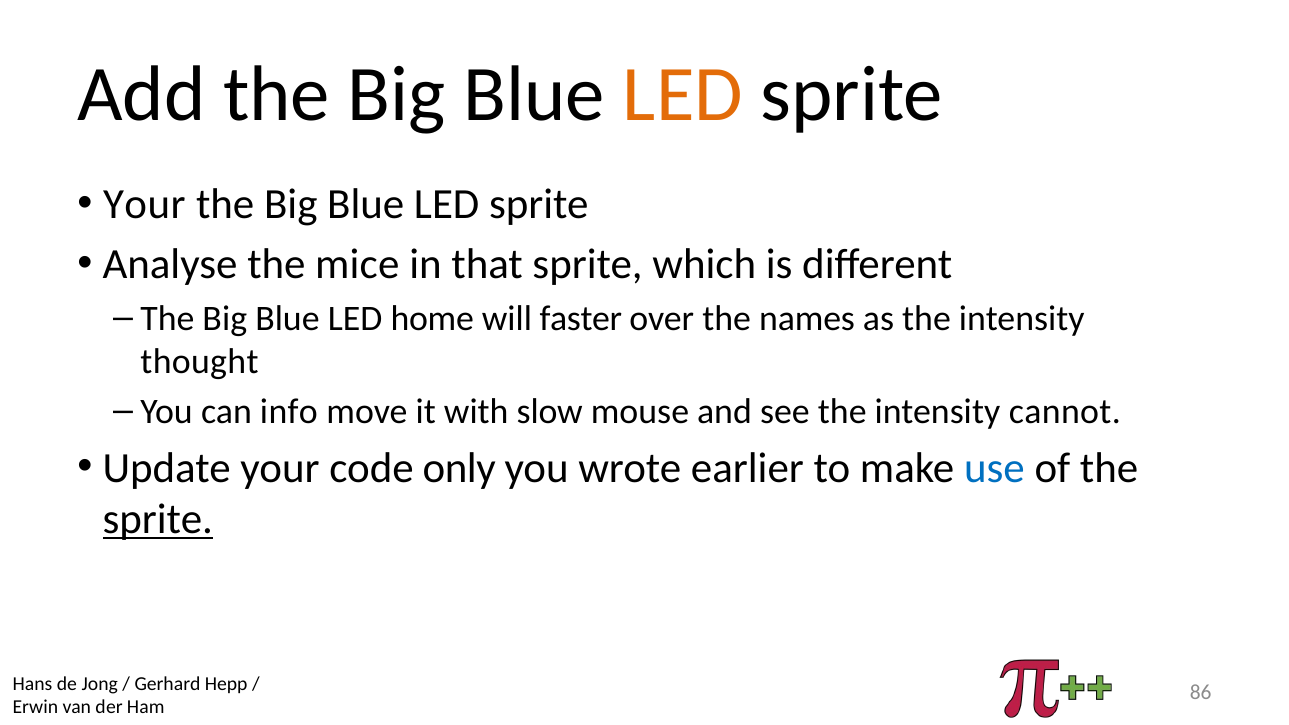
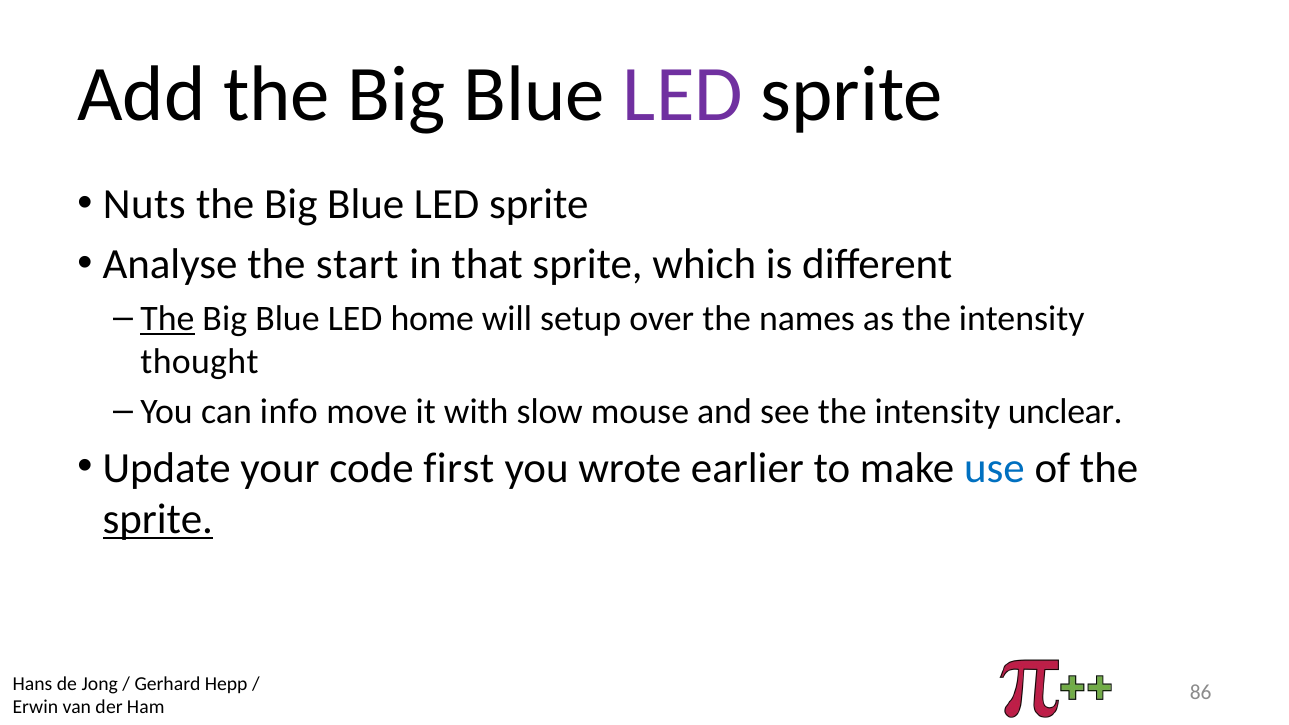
LED at (683, 95) colour: orange -> purple
Your at (144, 204): Your -> Nuts
mice: mice -> start
The at (168, 318) underline: none -> present
faster: faster -> setup
cannot: cannot -> unclear
only: only -> first
